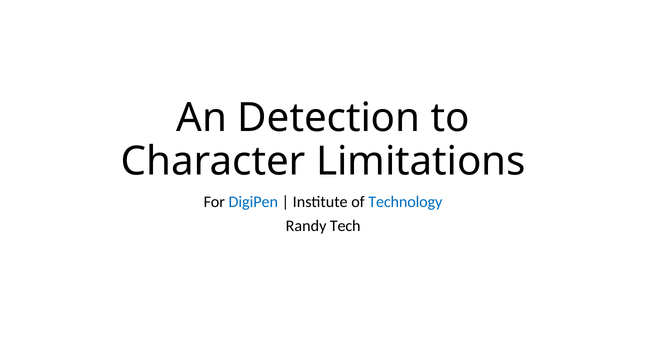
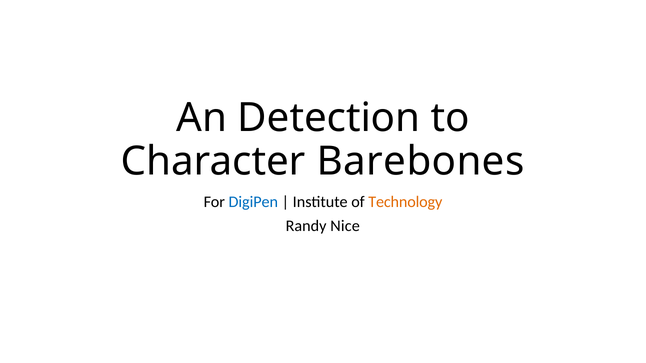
Limitations: Limitations -> Barebones
Technology colour: blue -> orange
Tech: Tech -> Nice
